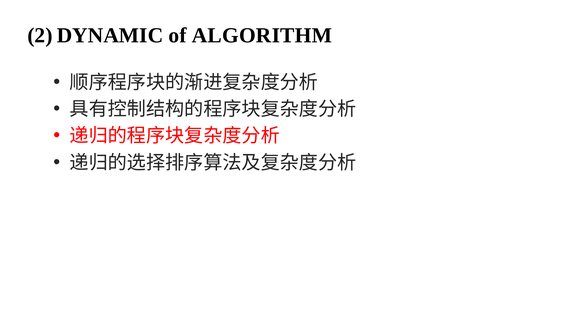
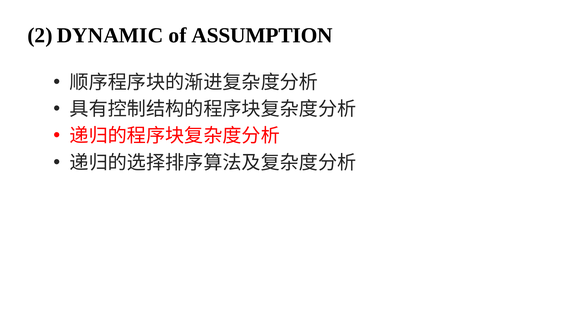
ALGORITHM: ALGORITHM -> ASSUMPTION
